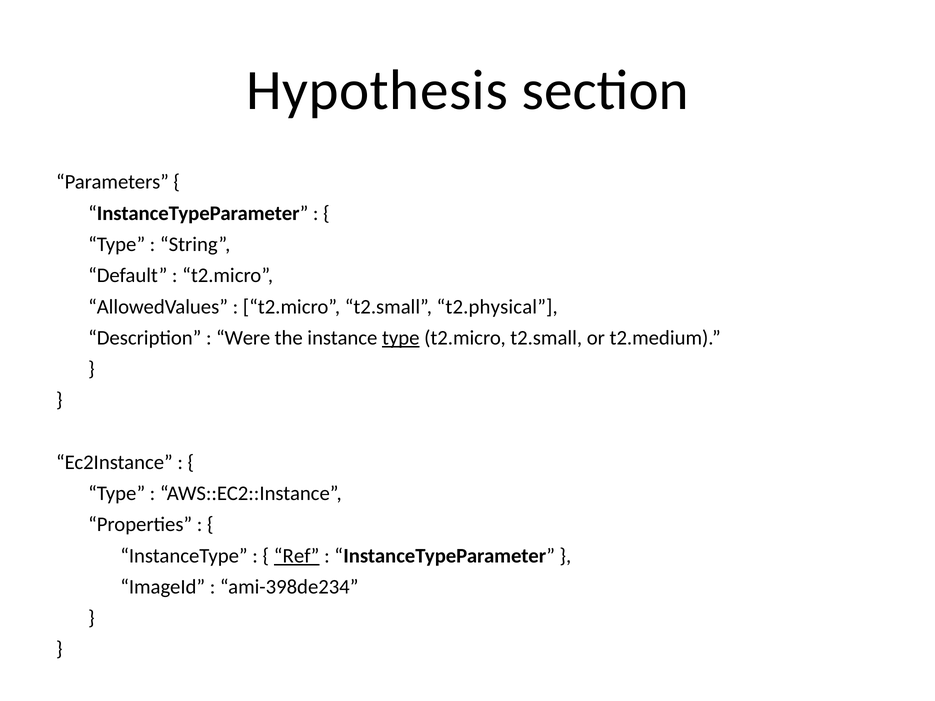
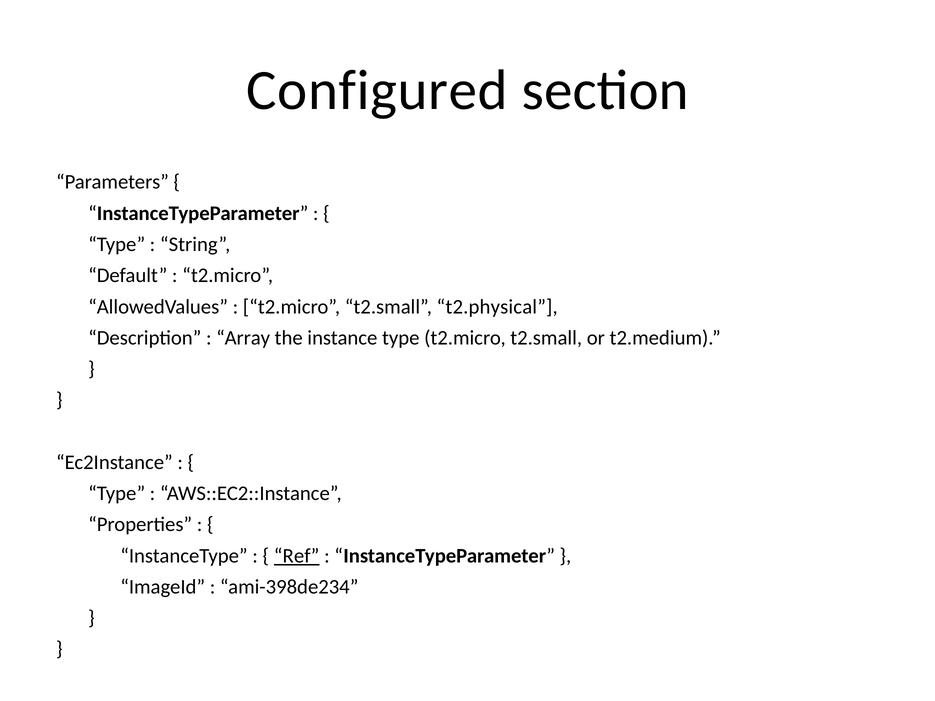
Hypothesis: Hypothesis -> Configured
Were: Were -> Array
type at (401, 338) underline: present -> none
